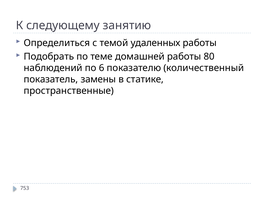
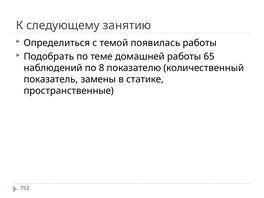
удаленных: удаленных -> появилась
80: 80 -> 65
6: 6 -> 8
